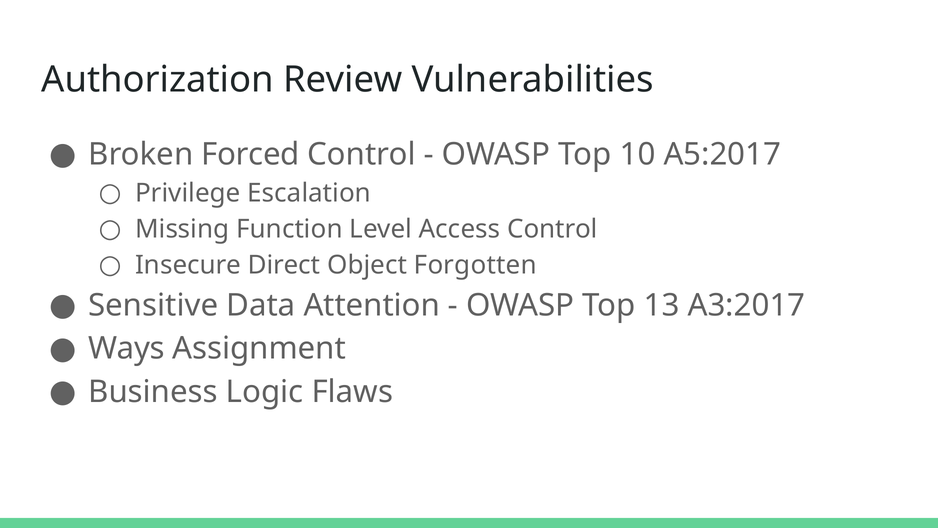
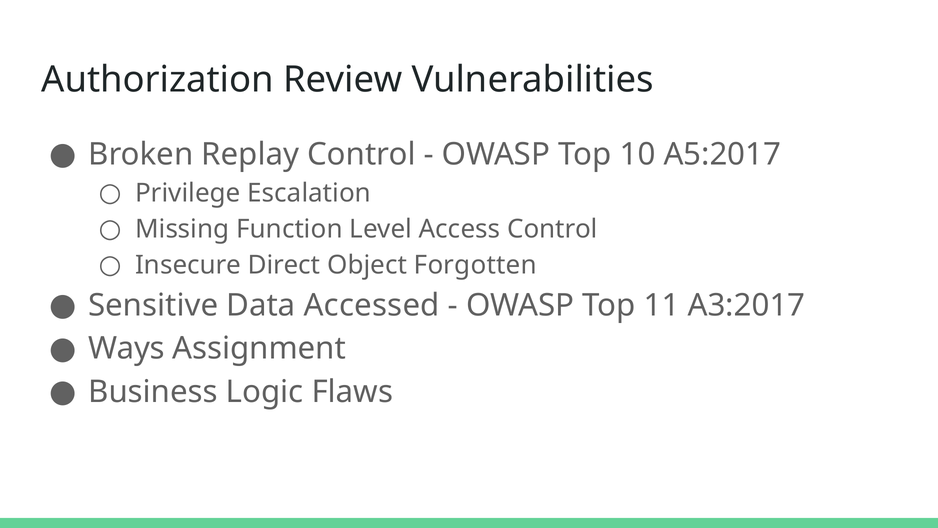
Forced: Forced -> Replay
Attention: Attention -> Accessed
13: 13 -> 11
